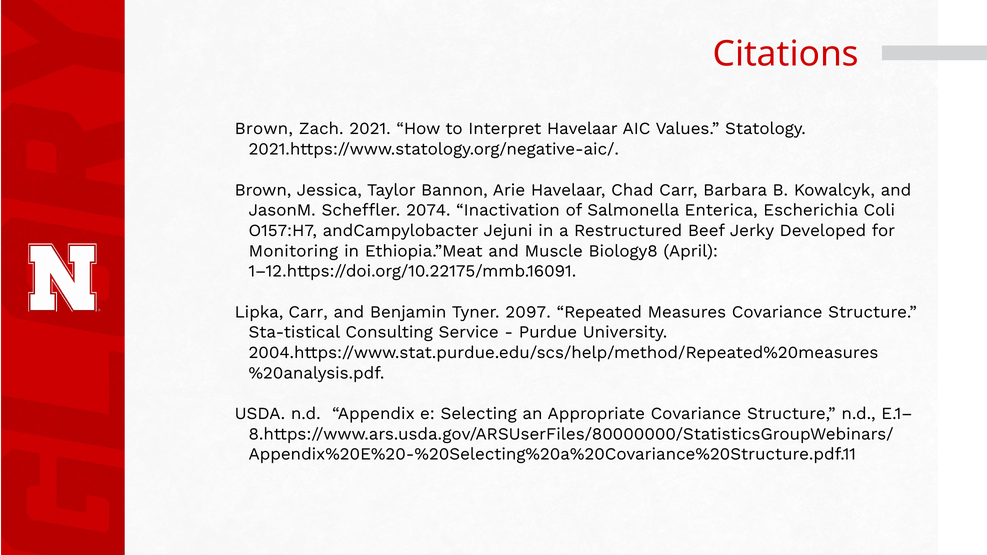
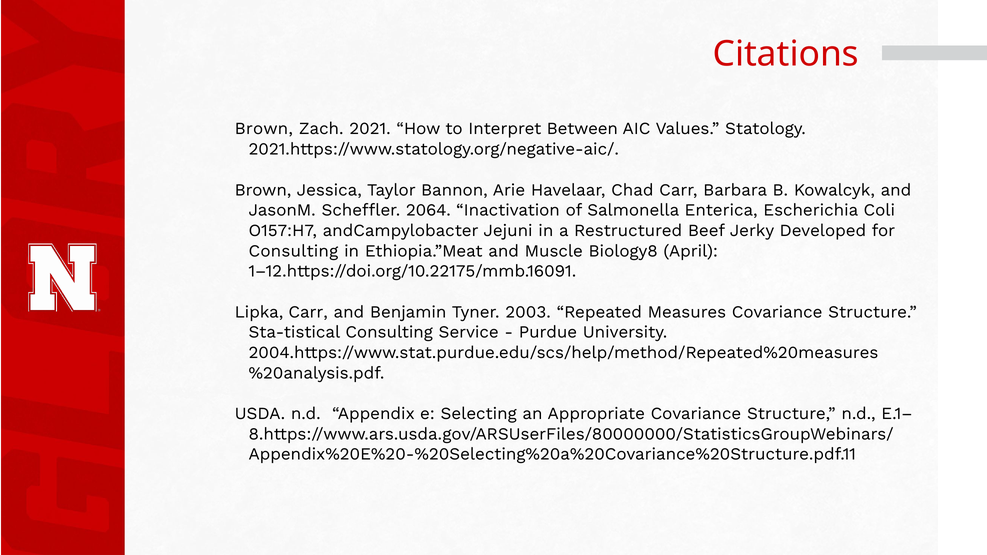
Interpret Havelaar: Havelaar -> Between
2074: 2074 -> 2064
Monitoring at (293, 251): Monitoring -> Consulting
2097: 2097 -> 2003
